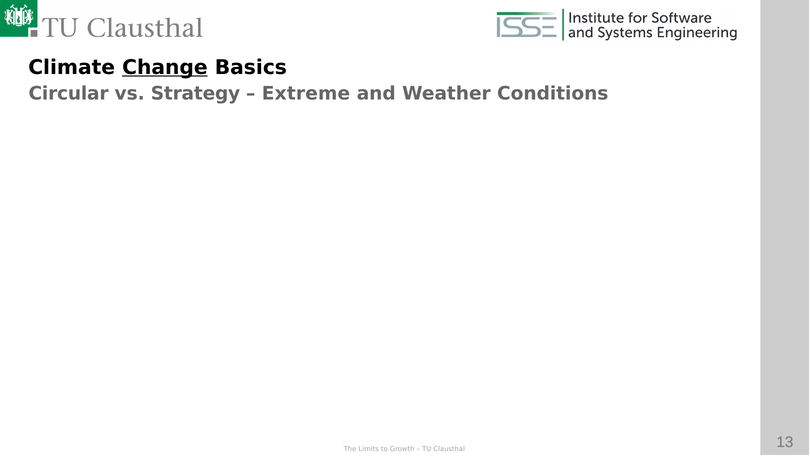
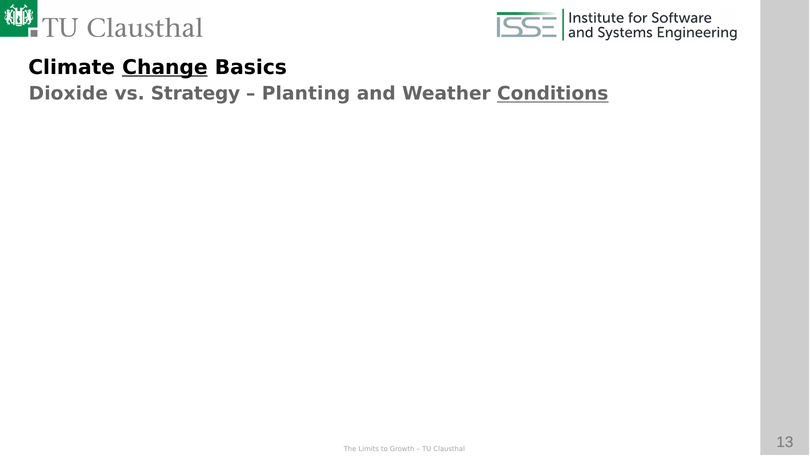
Circular: Circular -> Dioxide
Extreme: Extreme -> Planting
Conditions underline: none -> present
